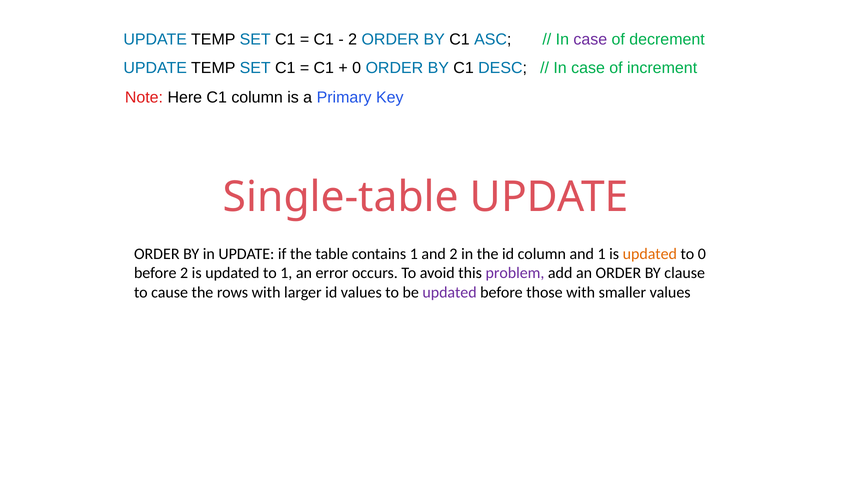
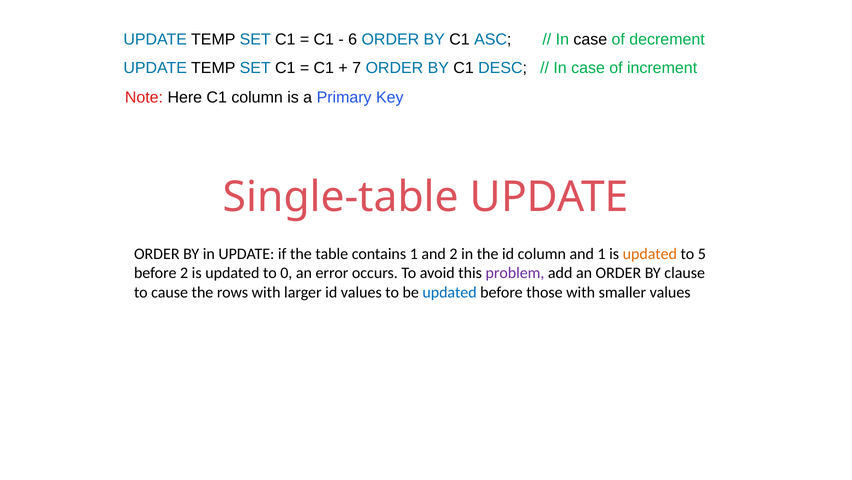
2 at (353, 39): 2 -> 6
case at (590, 39) colour: purple -> black
0 at (357, 68): 0 -> 7
to 0: 0 -> 5
to 1: 1 -> 0
updated at (450, 292) colour: purple -> blue
